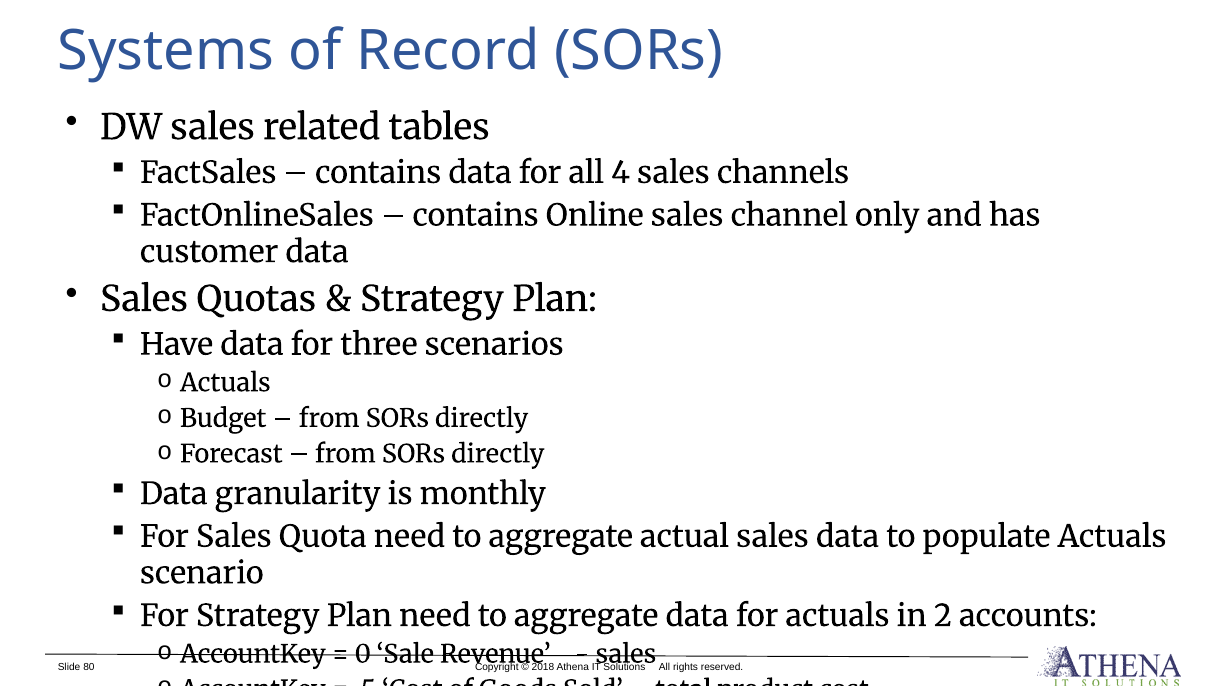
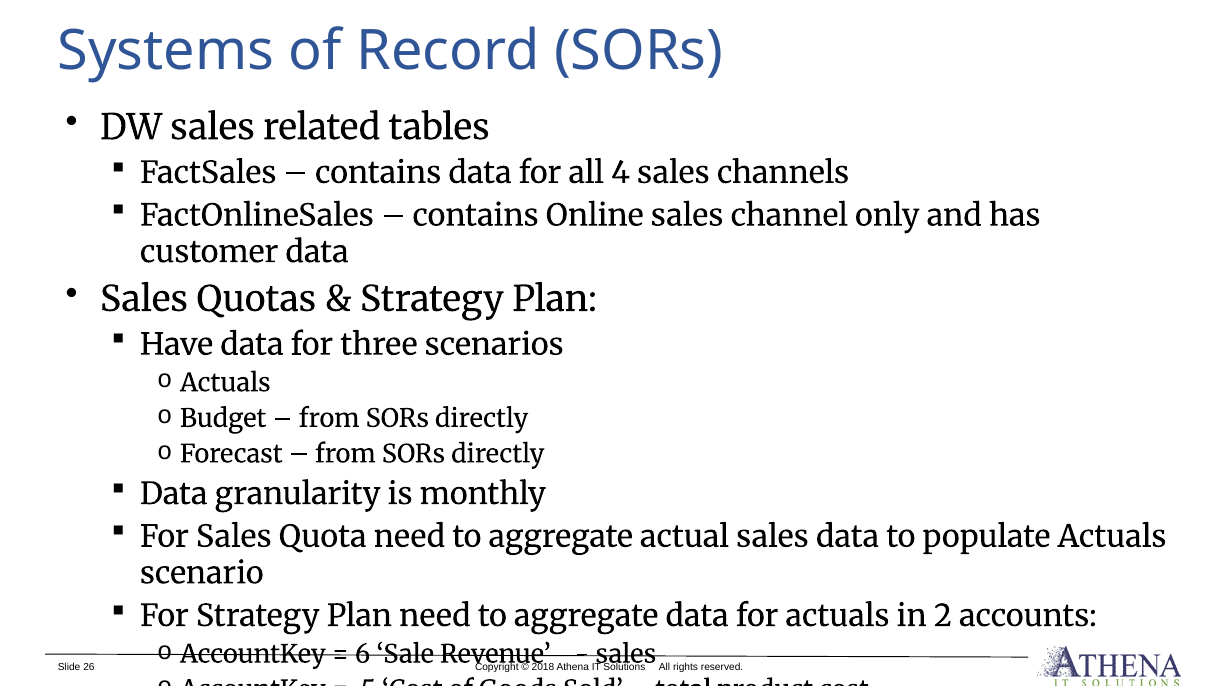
0: 0 -> 6
80: 80 -> 26
